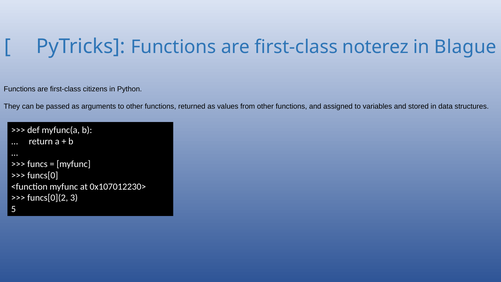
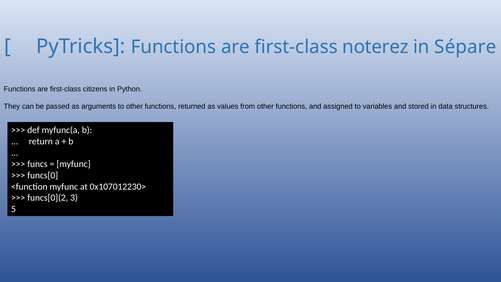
Blague: Blague -> Sépare
